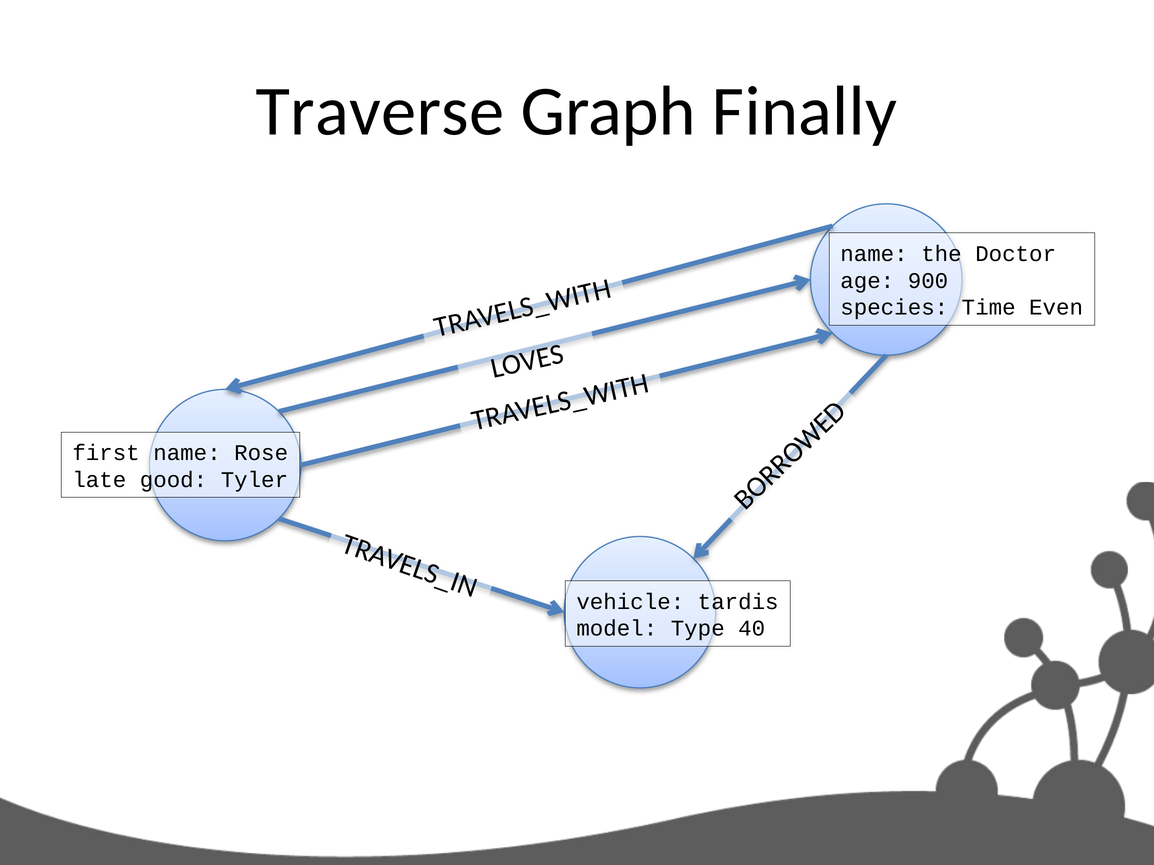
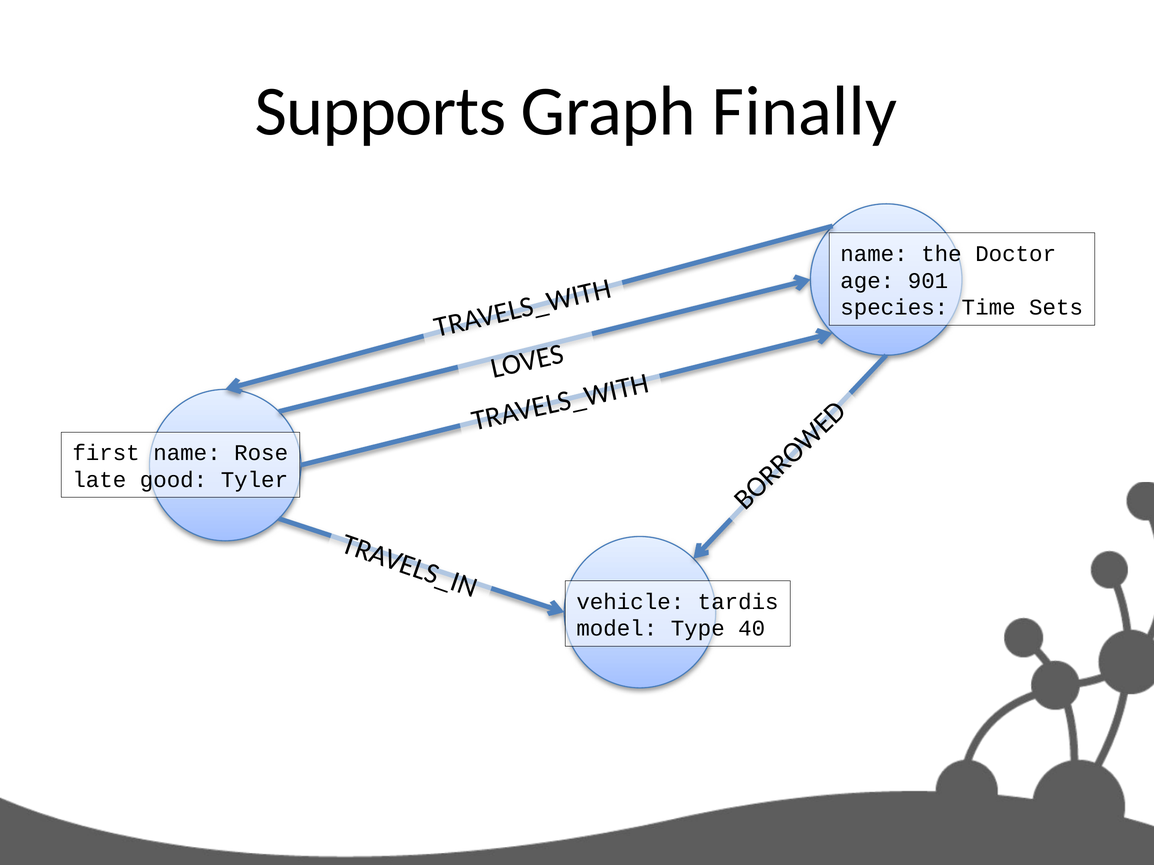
Traverse: Traverse -> Supports
900: 900 -> 901
Even: Even -> Sets
